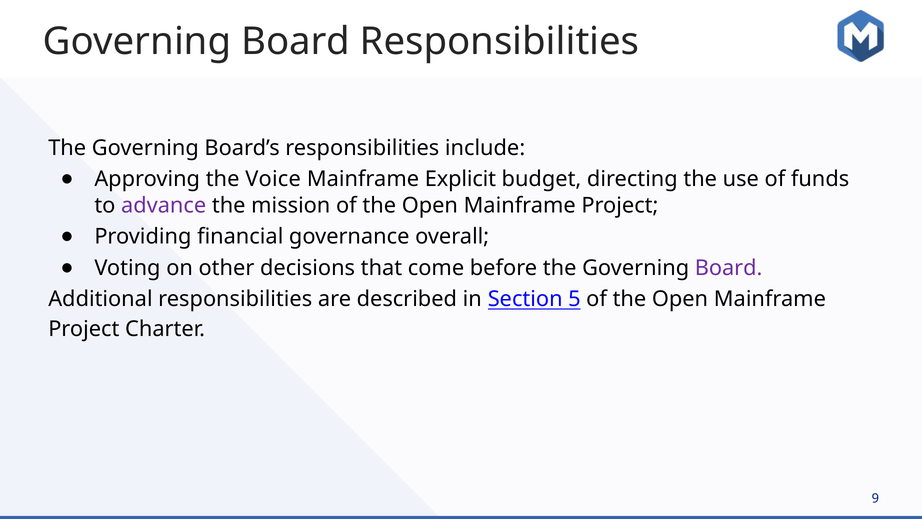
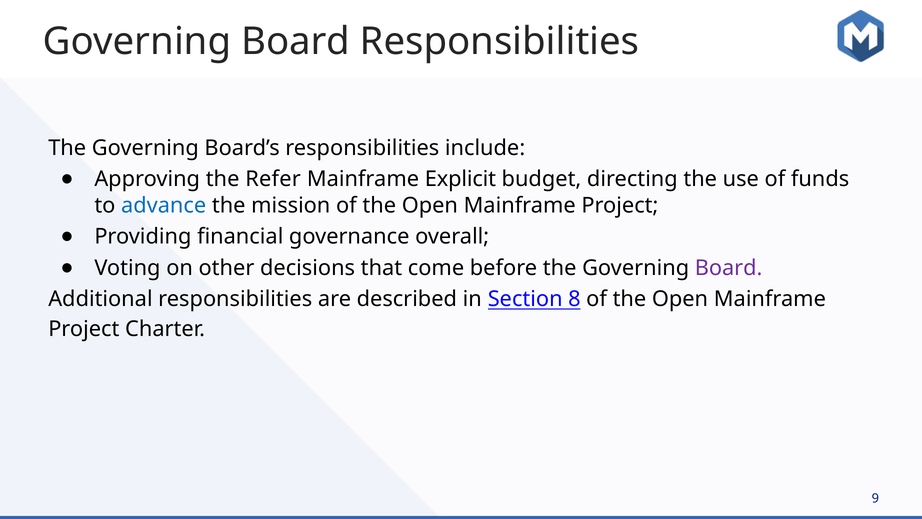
Voice: Voice -> Refer
advance colour: purple -> blue
5: 5 -> 8
